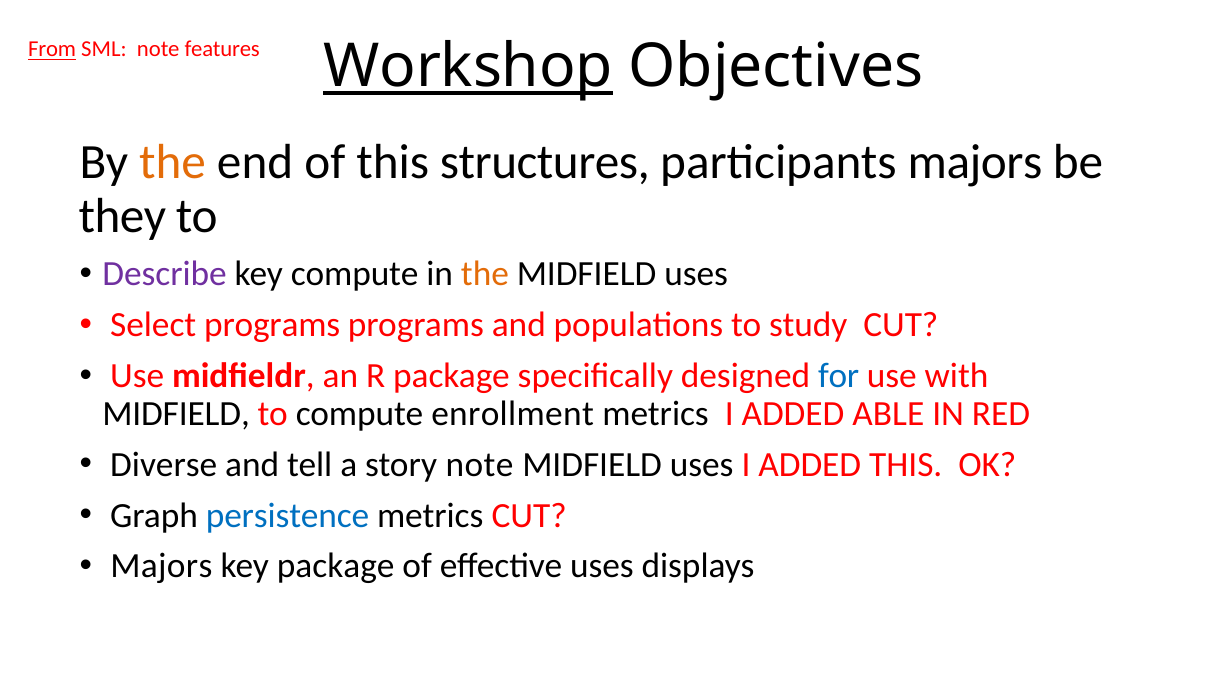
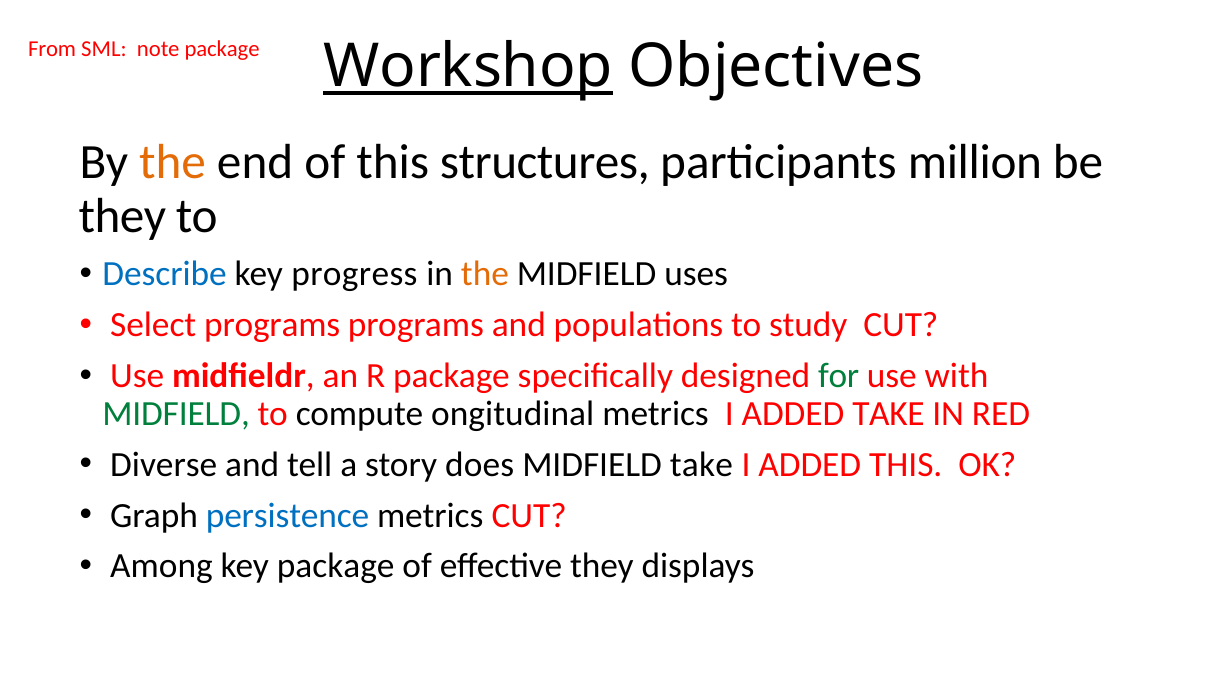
From underline: present -> none
note features: features -> package
participants majors: majors -> million
Describe colour: purple -> blue
key compute: compute -> progress
for colour: blue -> green
MIDFIELD at (176, 414) colour: black -> green
enrollment: enrollment -> ongitudinal
ADDED ABLE: ABLE -> TAKE
story note: note -> does
uses at (702, 464): uses -> take
Majors at (161, 566): Majors -> Among
effective uses: uses -> they
